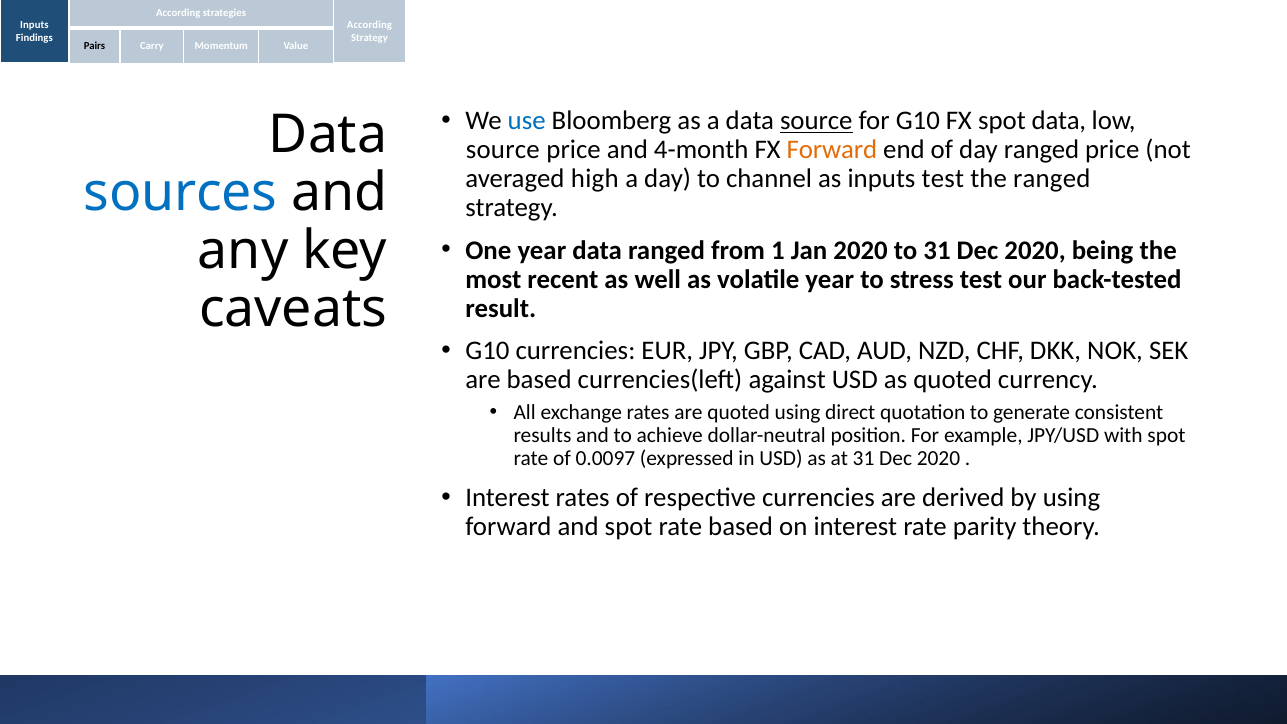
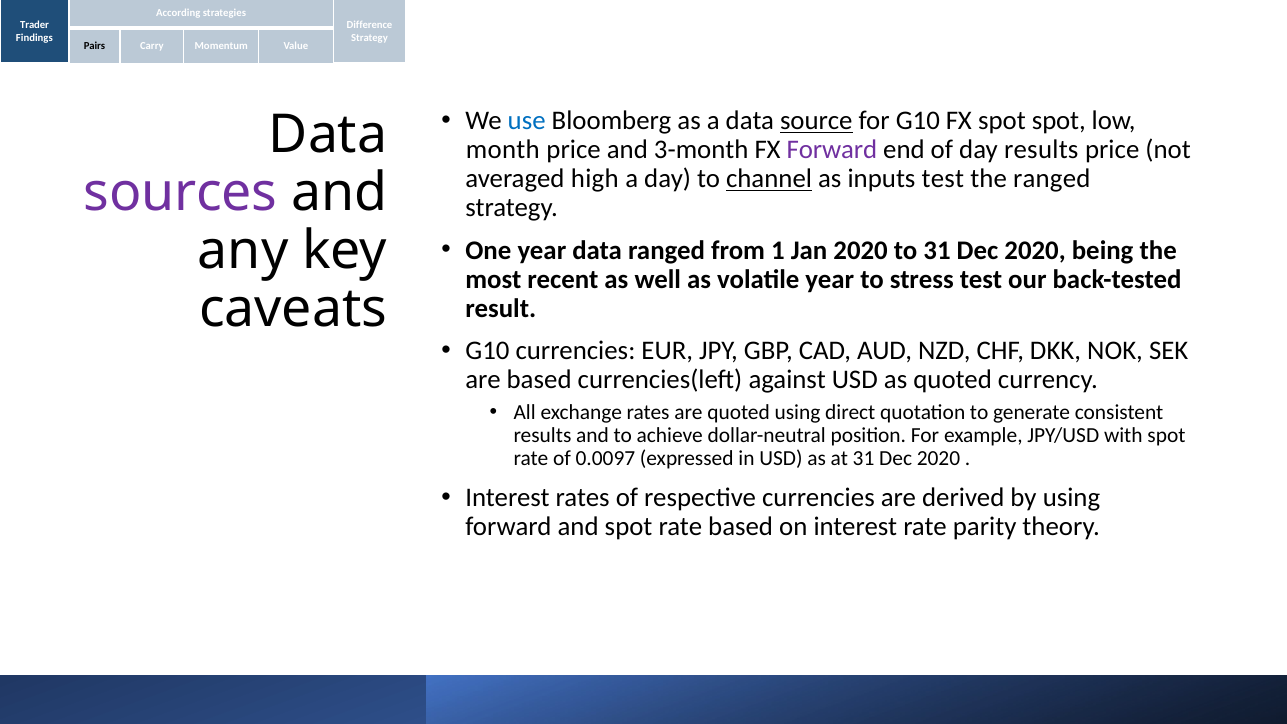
Inputs at (34, 25): Inputs -> Trader
According at (369, 25): According -> Difference
spot data: data -> spot
source at (503, 150): source -> month
4-month: 4-month -> 3-month
Forward at (832, 150) colour: orange -> purple
day ranged: ranged -> results
channel underline: none -> present
sources colour: blue -> purple
